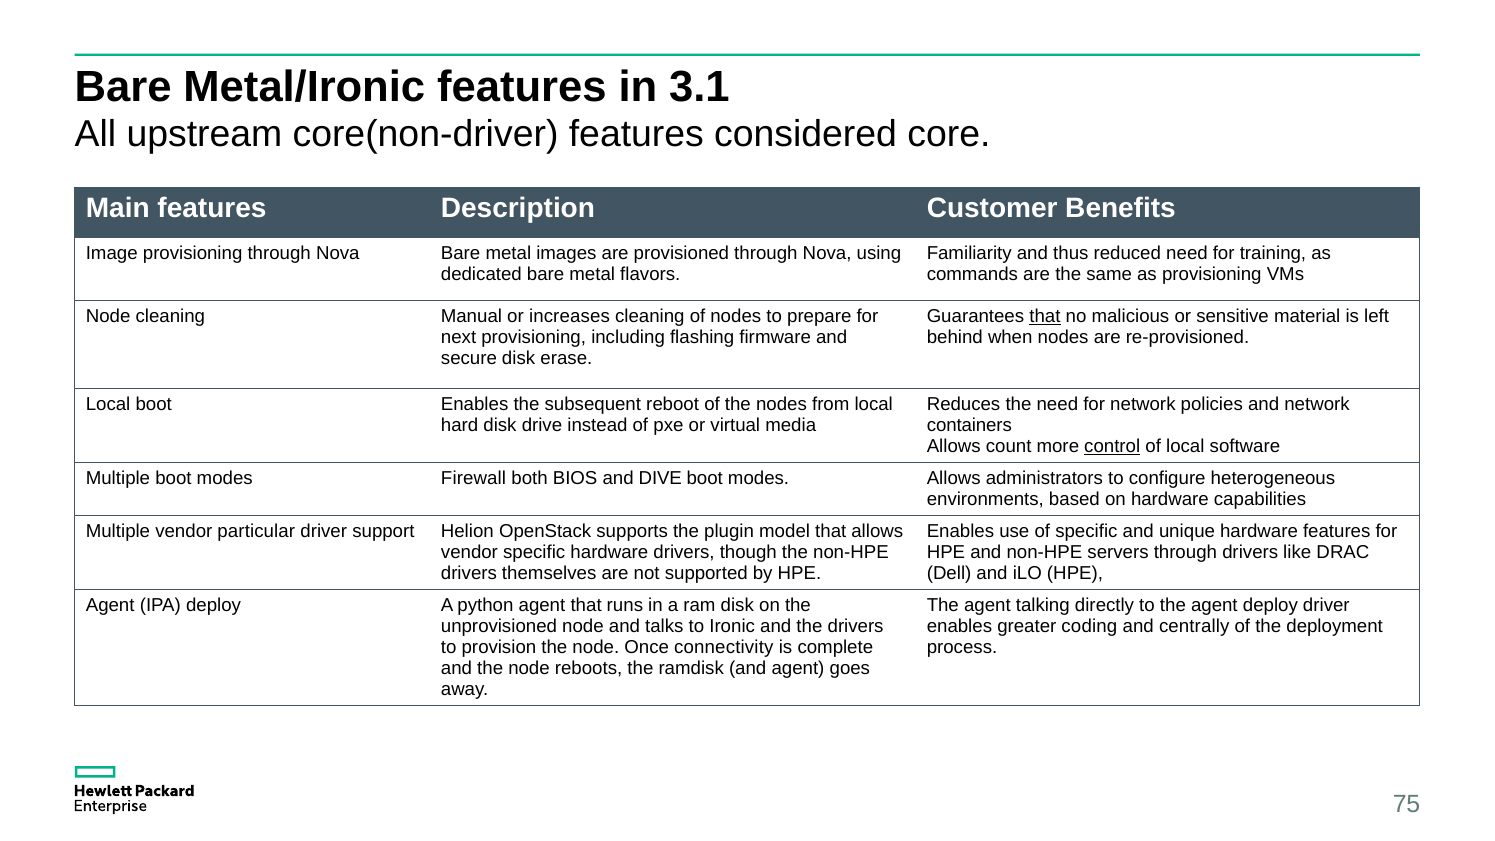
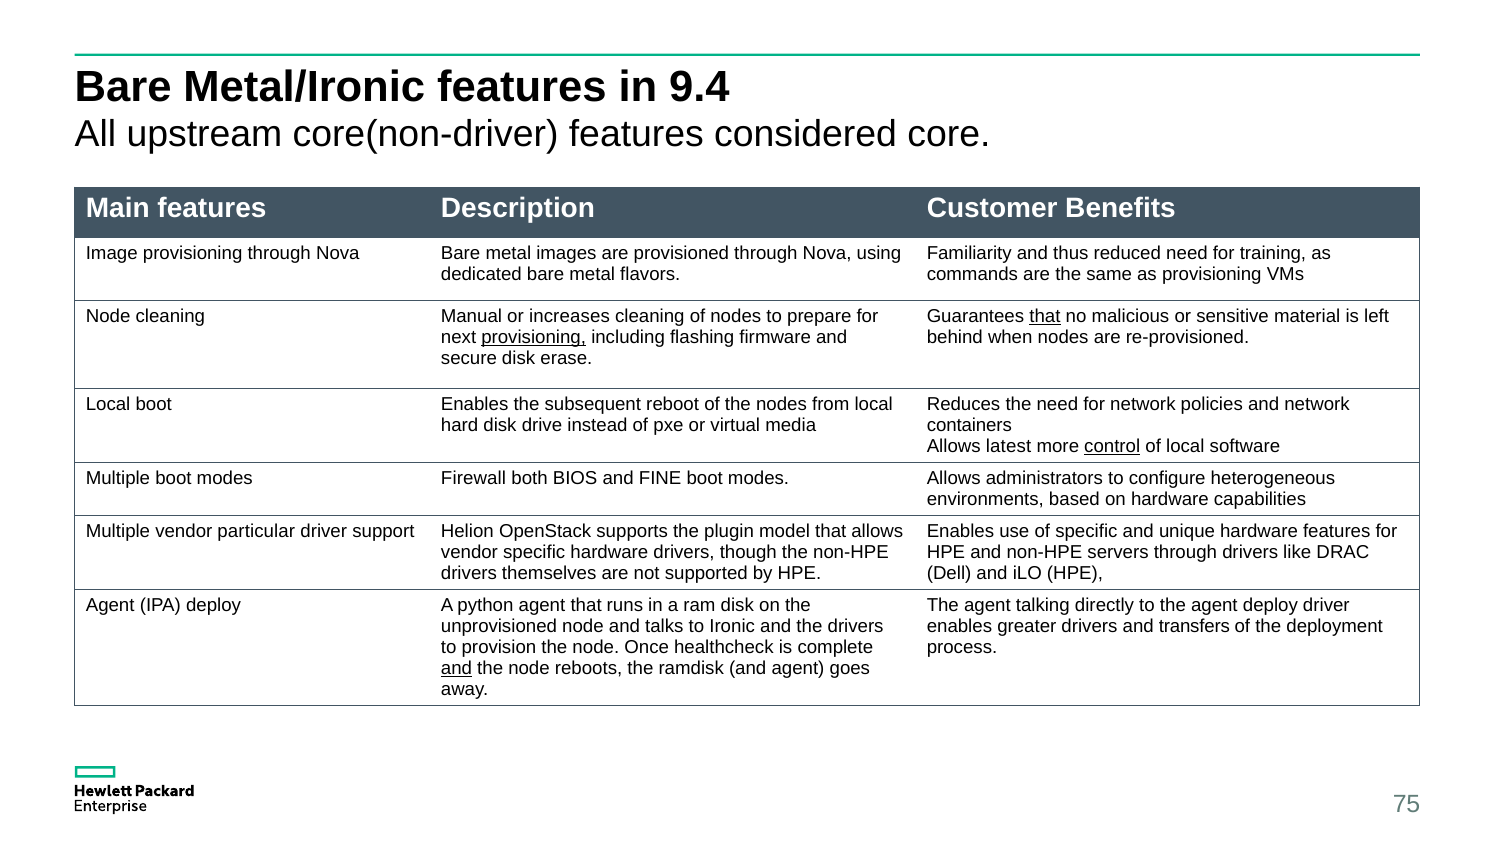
3.1: 3.1 -> 9.4
provisioning at (534, 338) underline: none -> present
count: count -> latest
DIVE: DIVE -> FINE
greater coding: coding -> drivers
centrally: centrally -> transfers
connectivity: connectivity -> healthcheck
and at (457, 668) underline: none -> present
